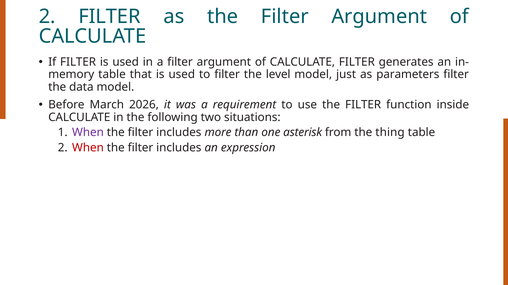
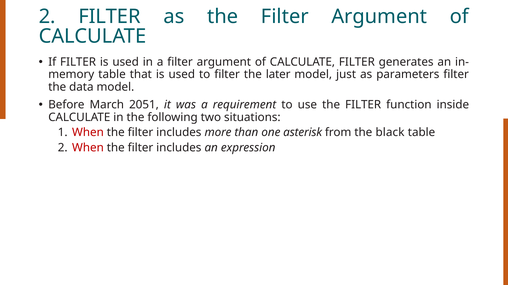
level: level -> later
2026: 2026 -> 2051
When at (88, 133) colour: purple -> red
thing: thing -> black
